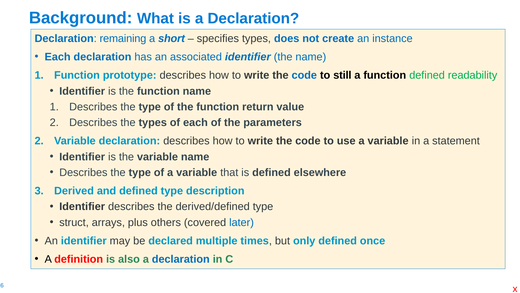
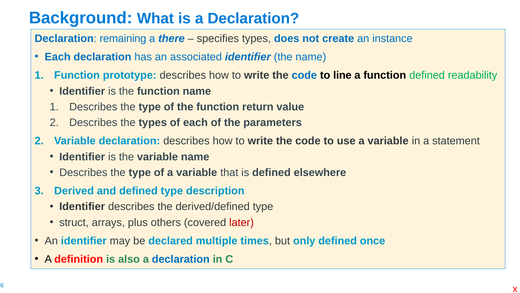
short: short -> there
still: still -> line
later colour: blue -> red
